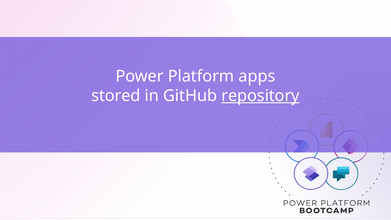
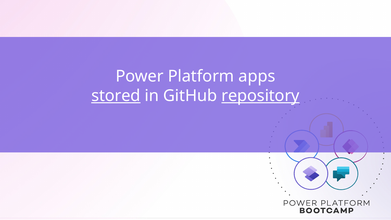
stored underline: none -> present
